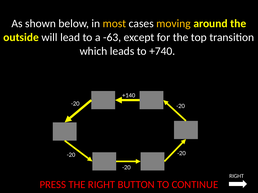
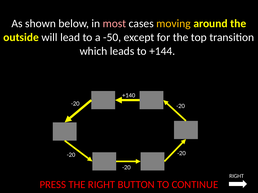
most colour: yellow -> pink
-63: -63 -> -50
+740: +740 -> +144
